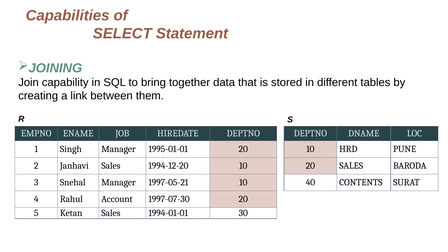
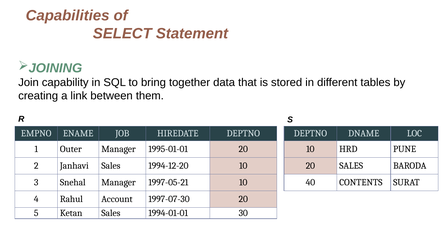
Singh: Singh -> Outer
